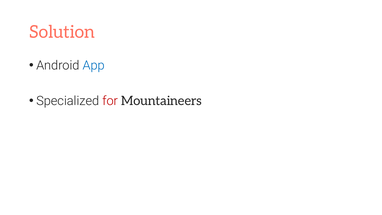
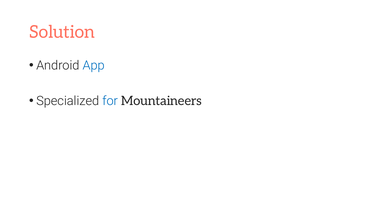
for colour: red -> blue
